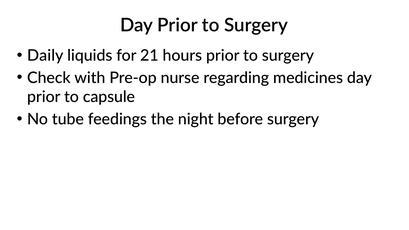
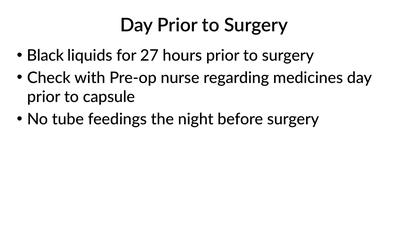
Daily: Daily -> Black
21: 21 -> 27
